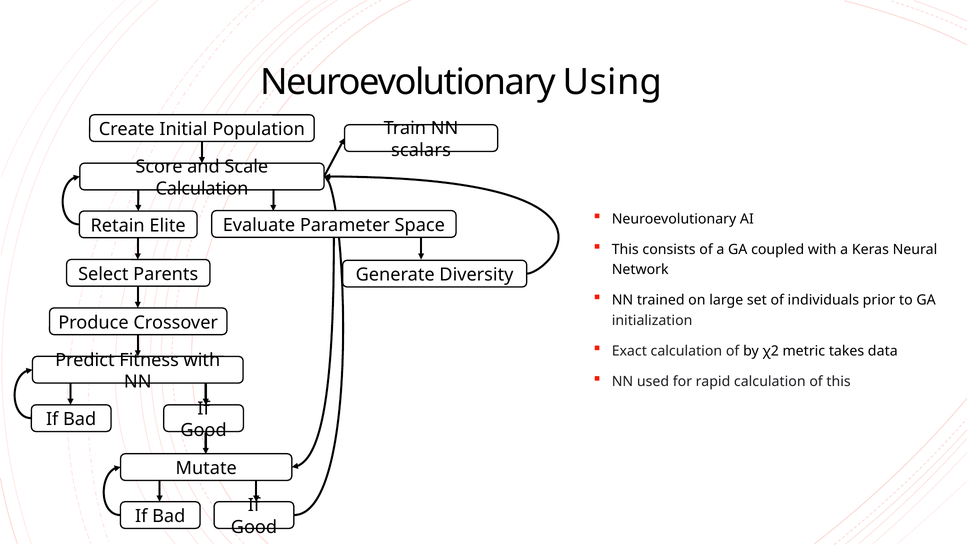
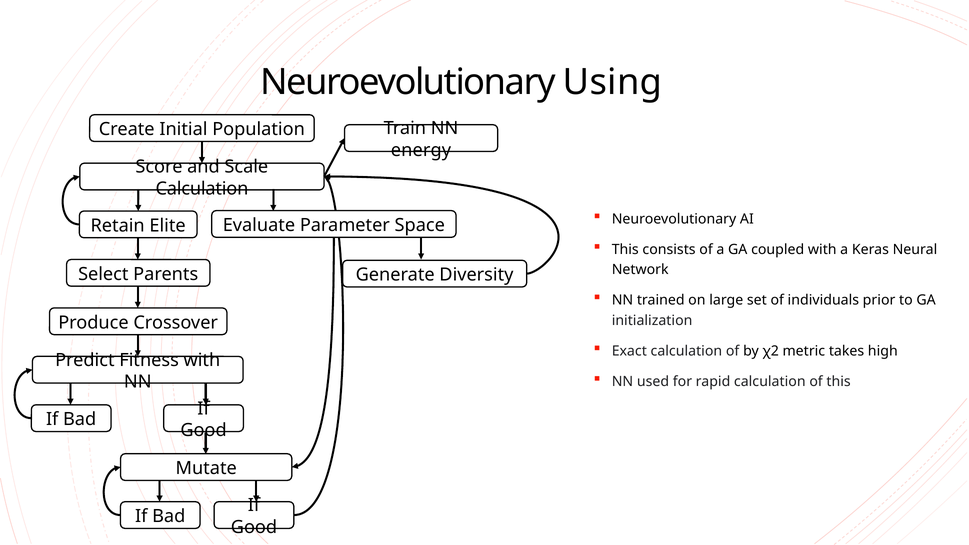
scalars: scalars -> energy
data: data -> high
